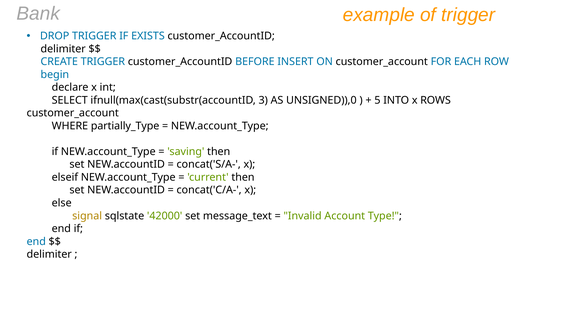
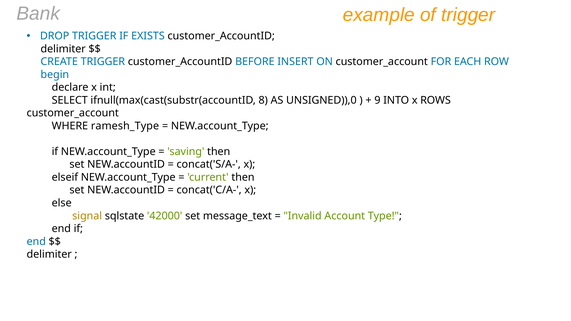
3: 3 -> 8
5: 5 -> 9
partially_Type: partially_Type -> ramesh_Type
